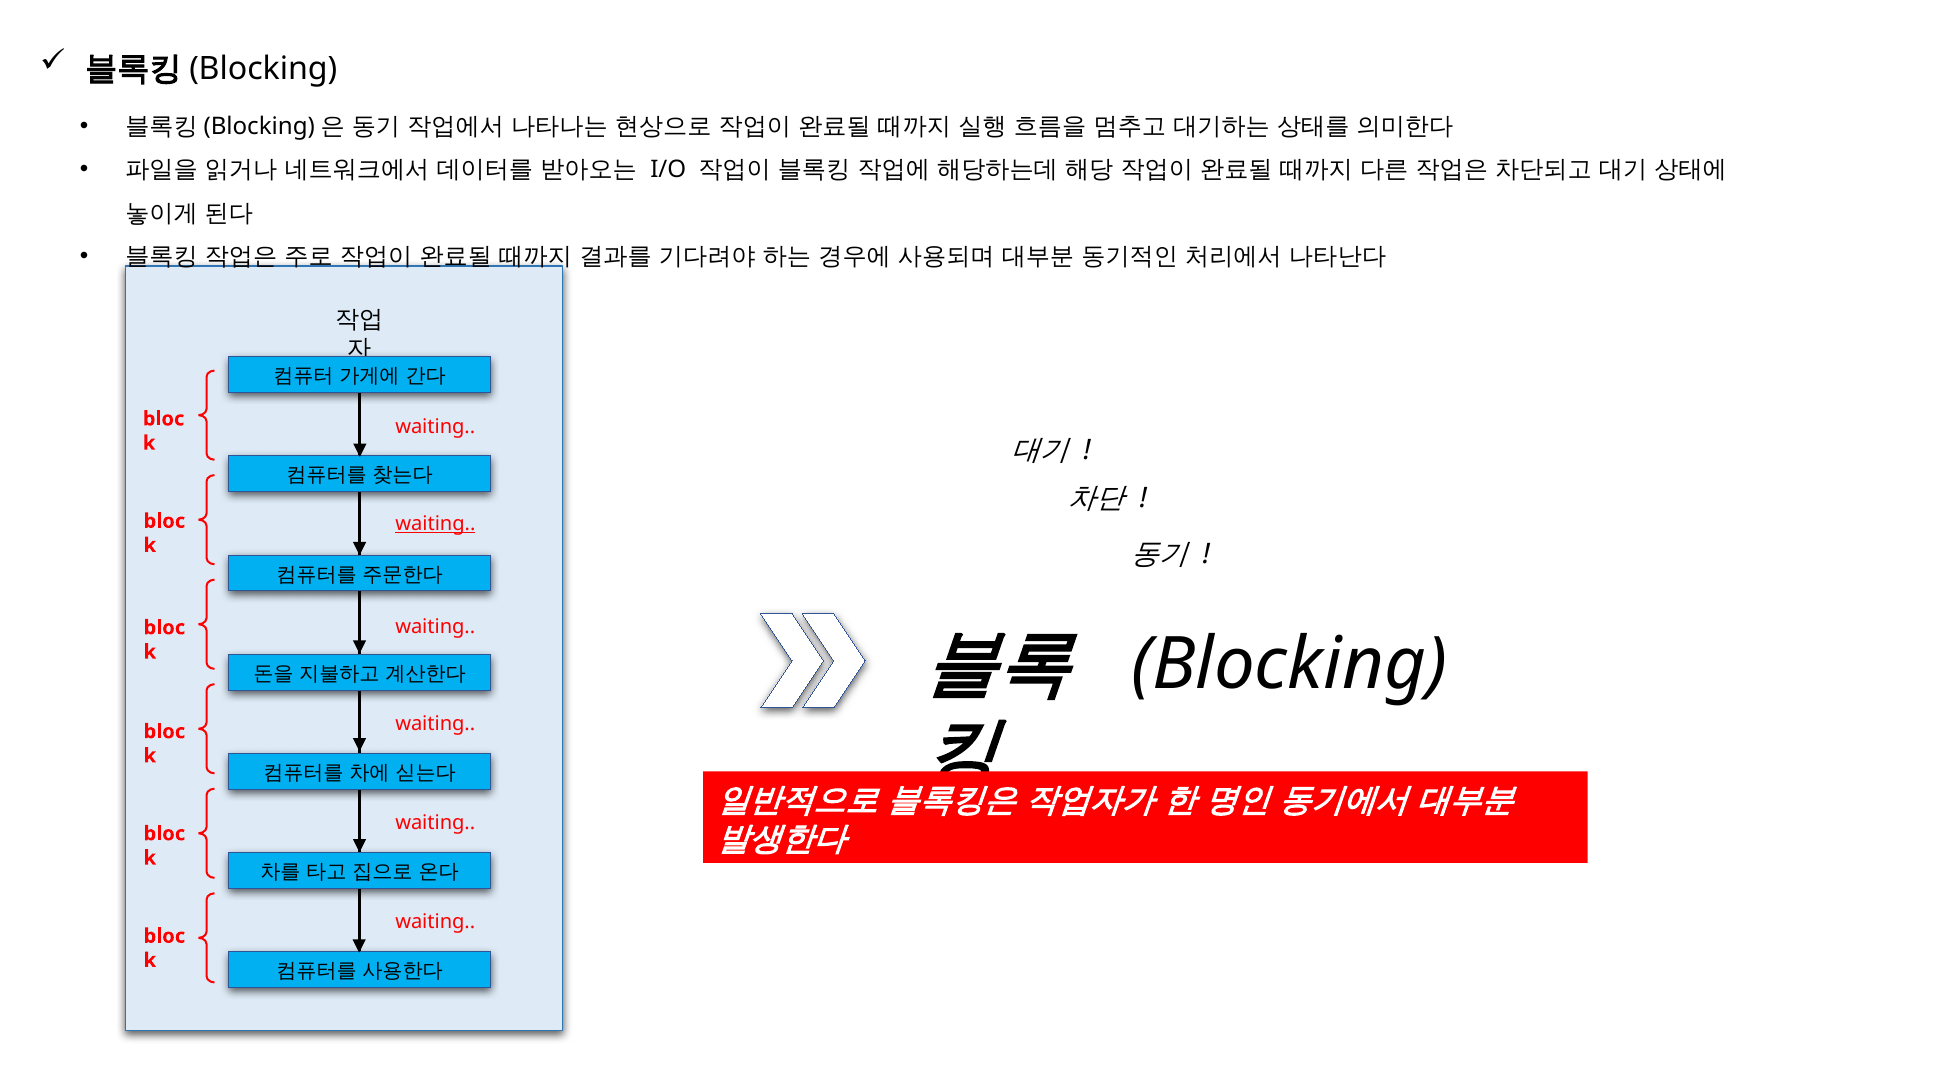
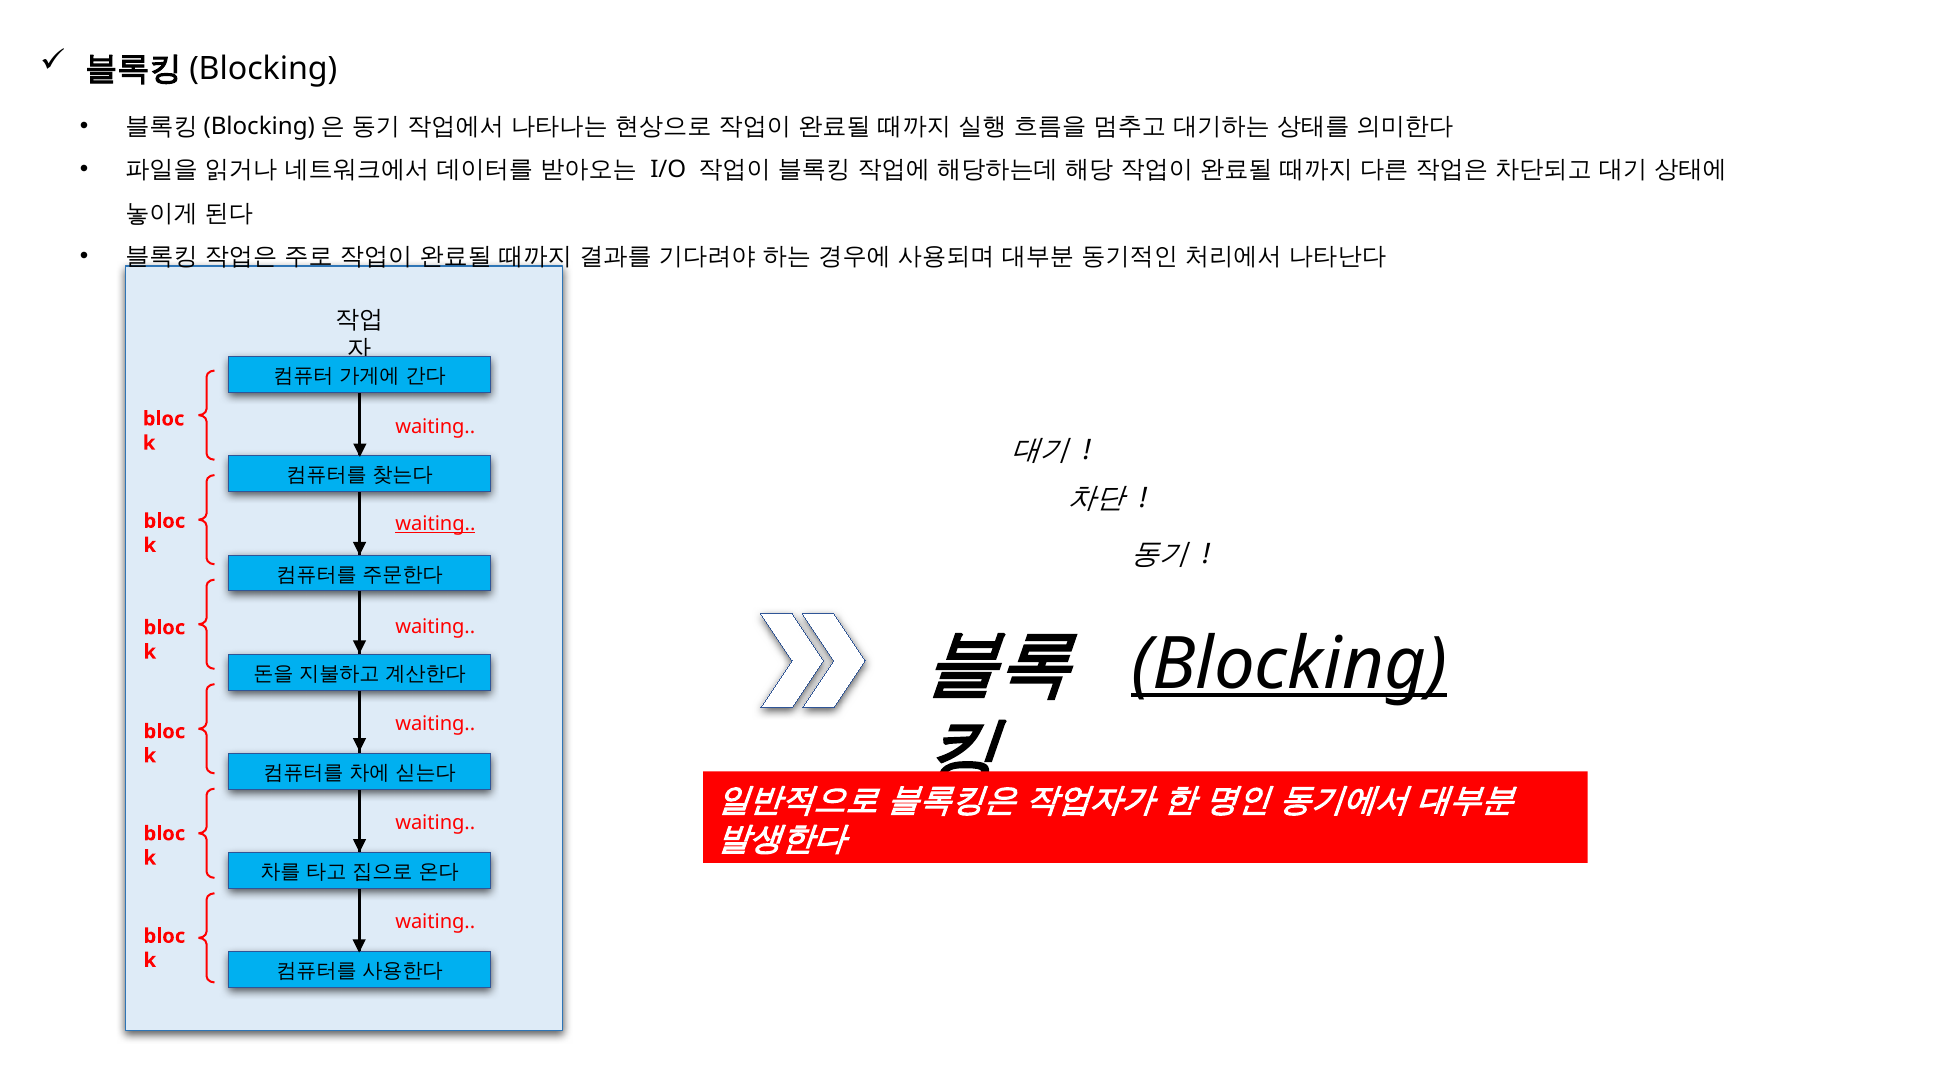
Blocking underline: none -> present
